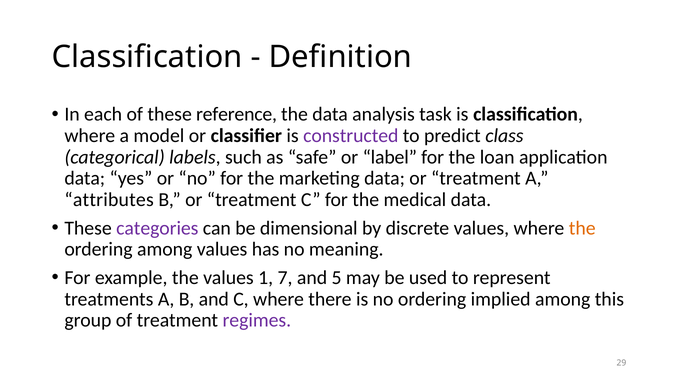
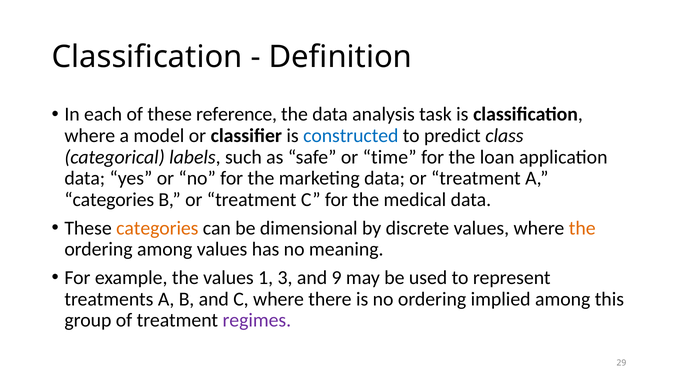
constructed colour: purple -> blue
label: label -> time
attributes at (109, 200): attributes -> categories
categories at (157, 228) colour: purple -> orange
7: 7 -> 3
5: 5 -> 9
